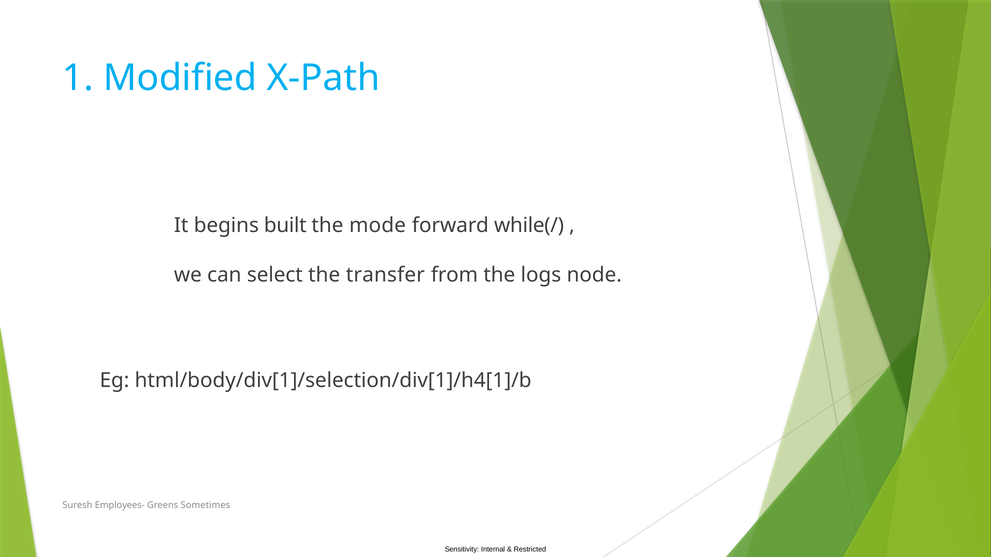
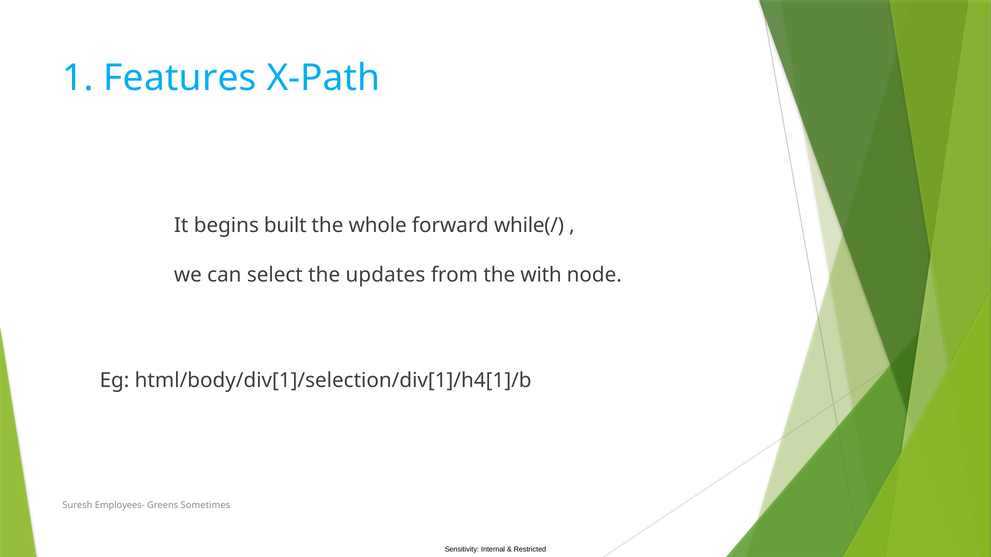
Modified: Modified -> Features
mode: mode -> whole
transfer: transfer -> updates
logs: logs -> with
